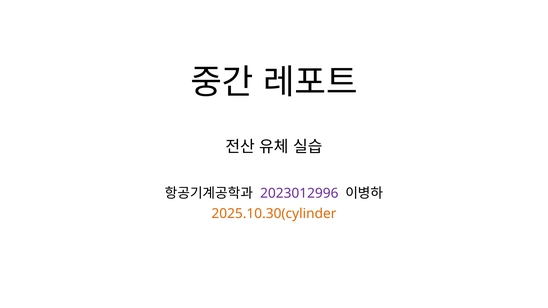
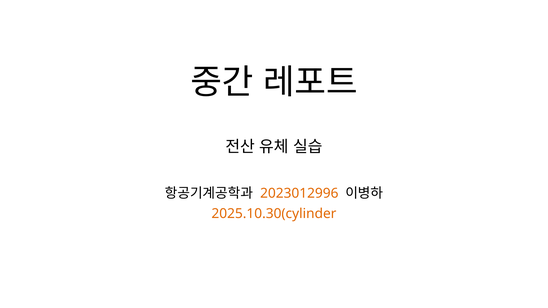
2023012996 colour: purple -> orange
